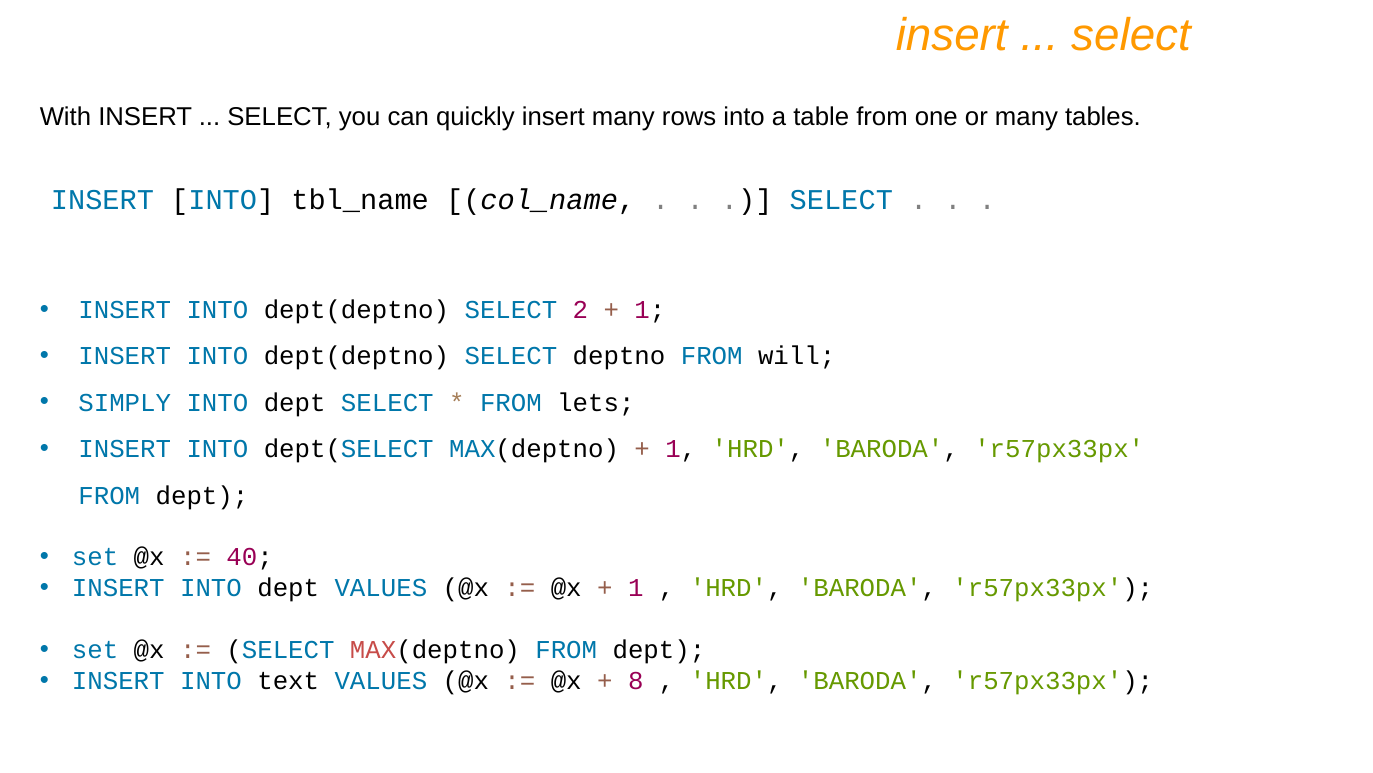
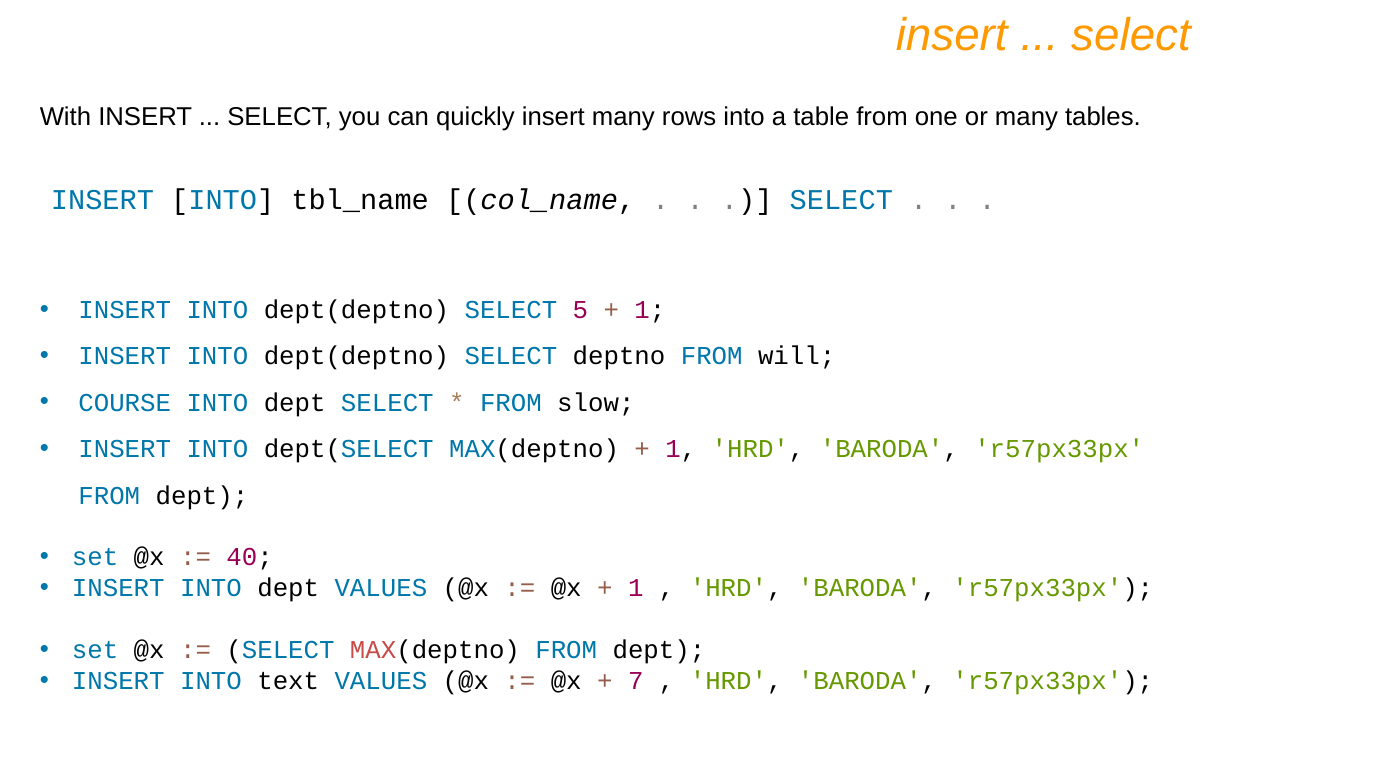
2: 2 -> 5
SIMPLY: SIMPLY -> COURSE
lets: lets -> slow
8: 8 -> 7
